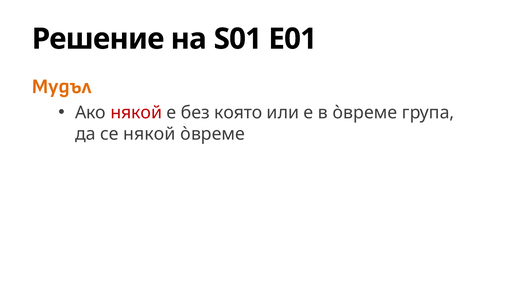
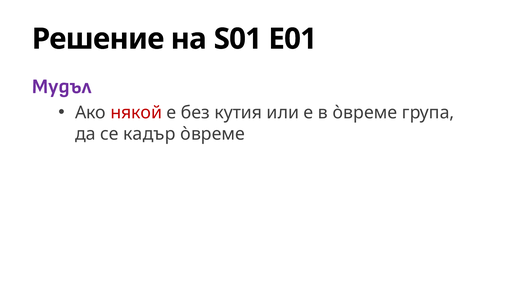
Мудъл colour: orange -> purple
която: която -> кутия
се някой: някой -> кадър
